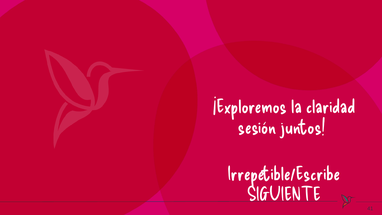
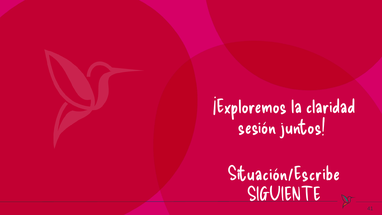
Irrepetible/Escribe: Irrepetible/Escribe -> Situación/Escribe
